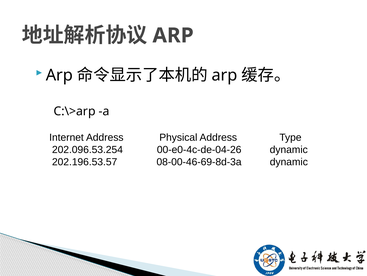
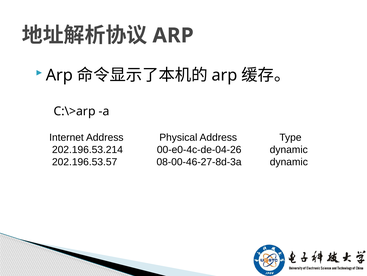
202.096.53.254: 202.096.53.254 -> 202.196.53.214
08-00-46-69-8d-3a: 08-00-46-69-8d-3a -> 08-00-46-27-8d-3a
